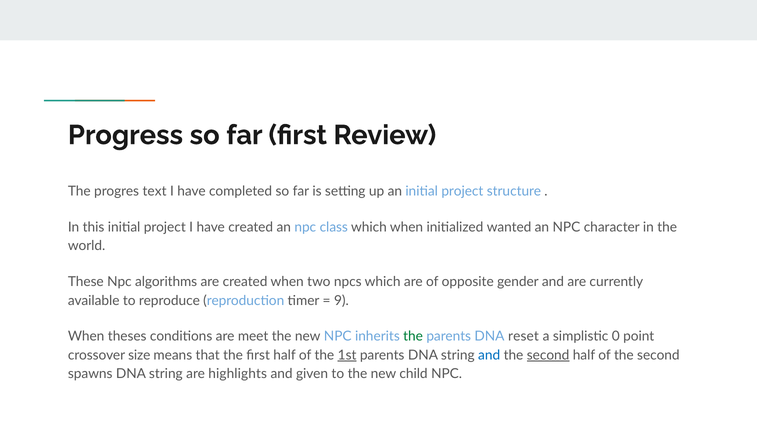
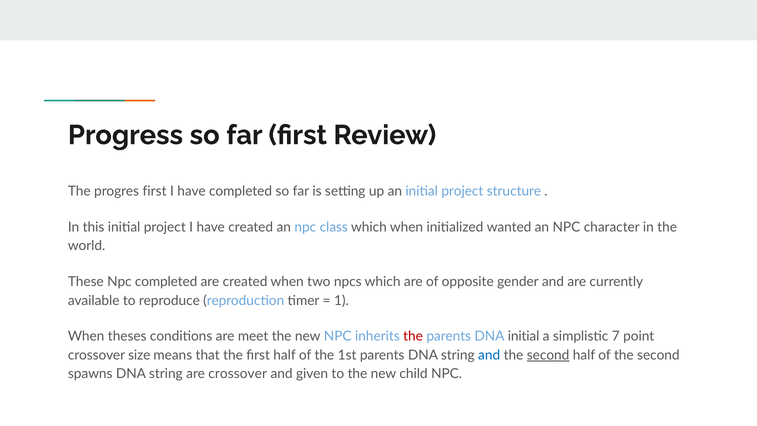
progres text: text -> first
Npc algorithms: algorithms -> completed
9: 9 -> 1
the at (413, 336) colour: green -> red
DNA reset: reset -> initial
0: 0 -> 7
1st underline: present -> none
are highlights: highlights -> crossover
